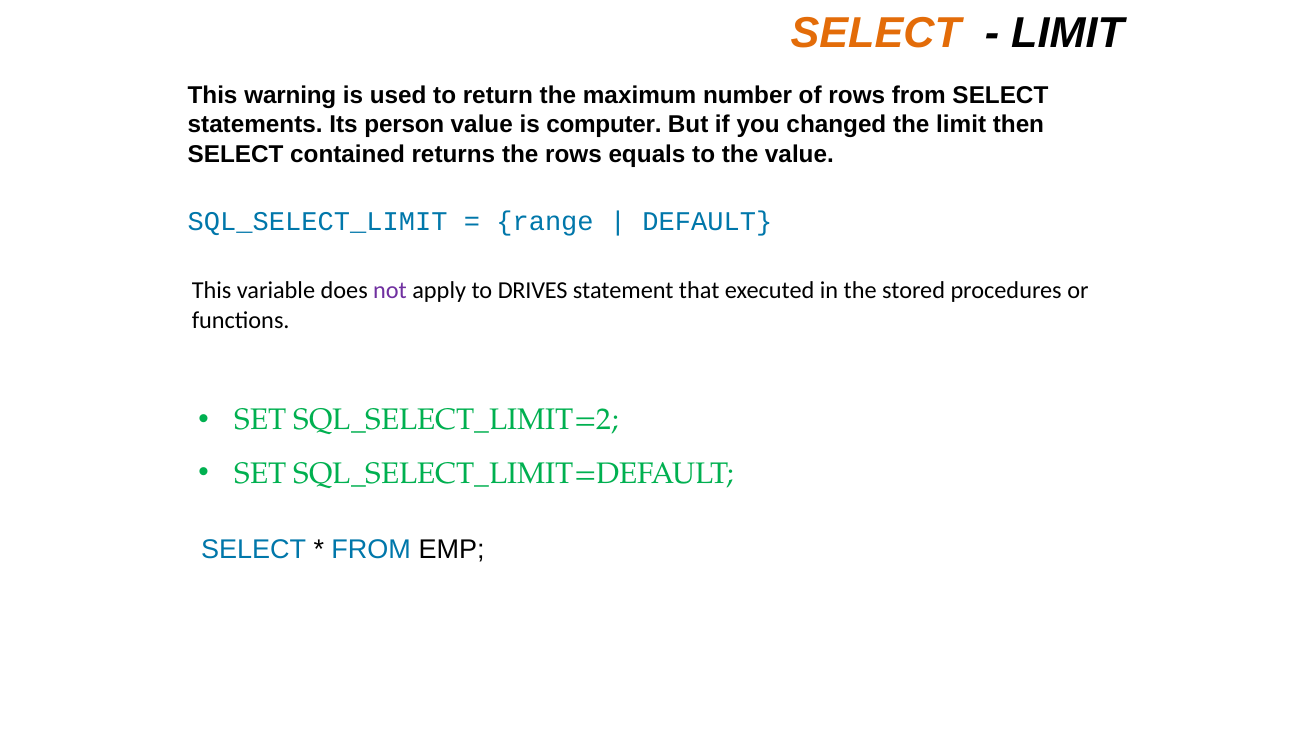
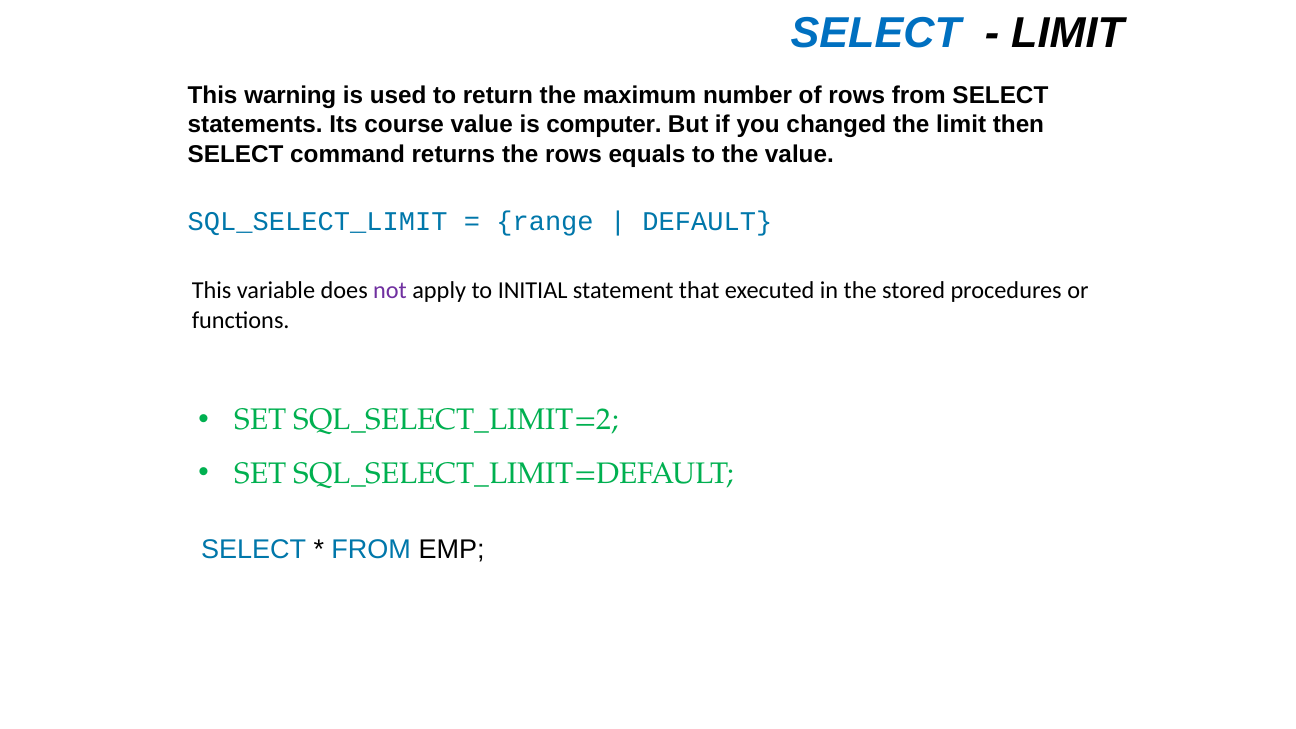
SELECT at (876, 34) colour: orange -> blue
person: person -> course
contained: contained -> command
DRIVES: DRIVES -> INITIAL
